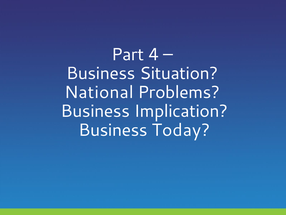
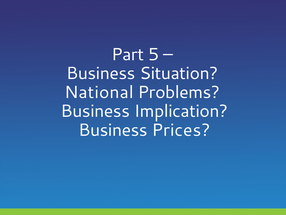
4: 4 -> 5
Today: Today -> Prices
